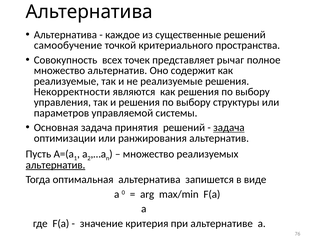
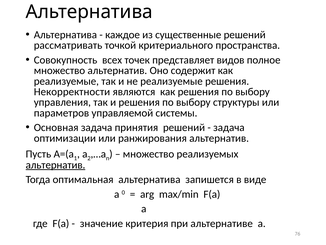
самообучение: самообучение -> рассматривать
рычаг: рычаг -> видов
задача at (229, 127) underline: present -> none
